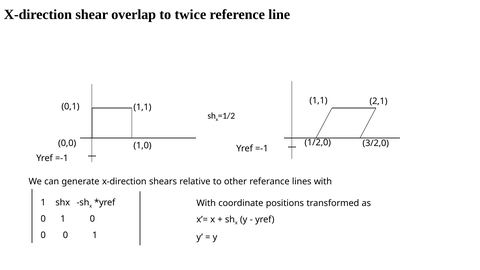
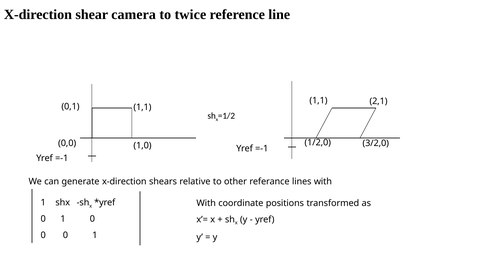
overlap: overlap -> camera
